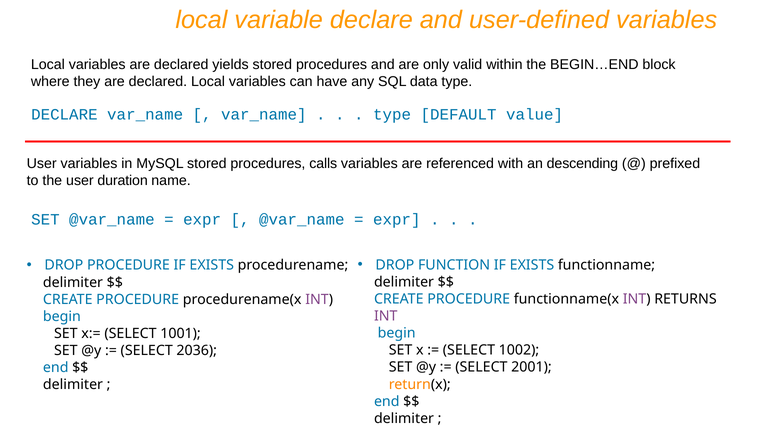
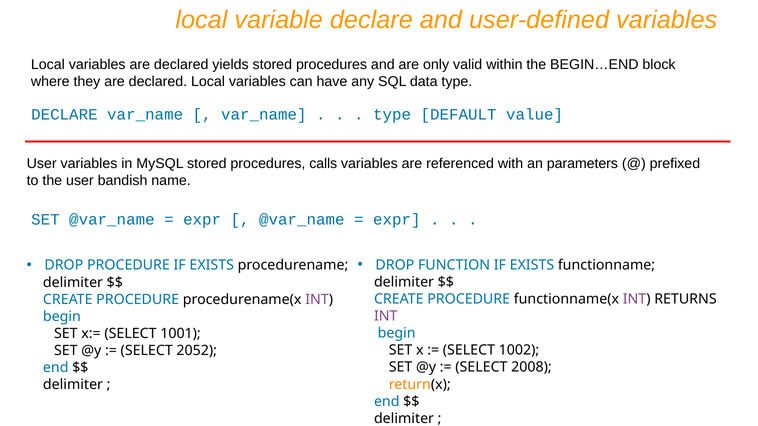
descending: descending -> parameters
duration: duration -> bandish
2036: 2036 -> 2052
2001: 2001 -> 2008
